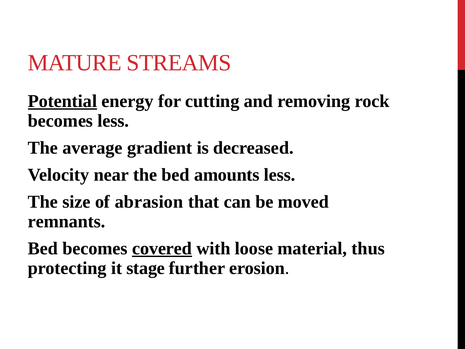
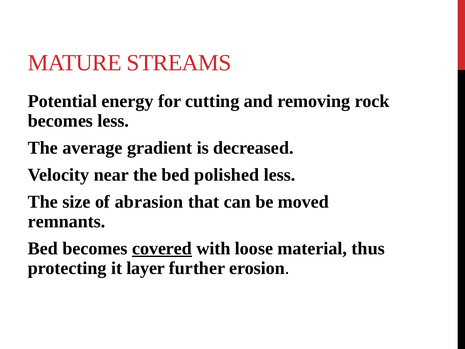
Potential underline: present -> none
amounts: amounts -> polished
stage: stage -> layer
